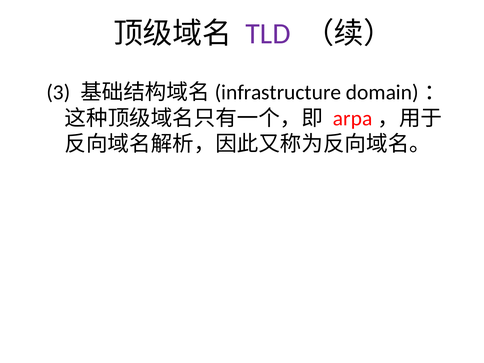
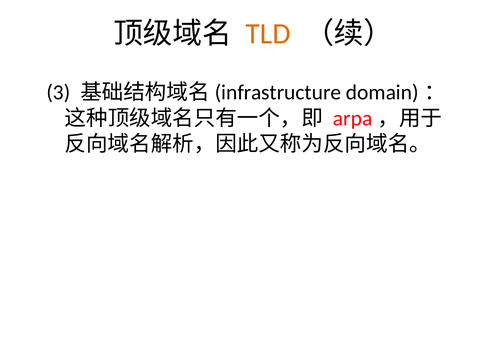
TLD colour: purple -> orange
